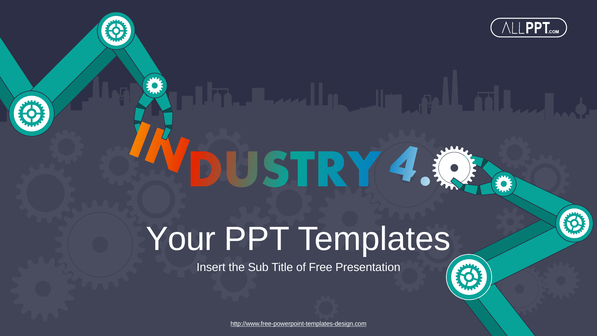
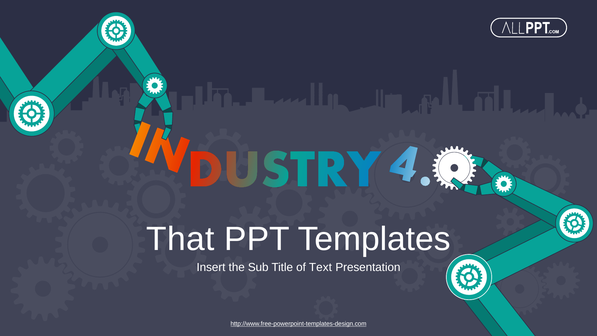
Your: Your -> That
Free: Free -> Text
